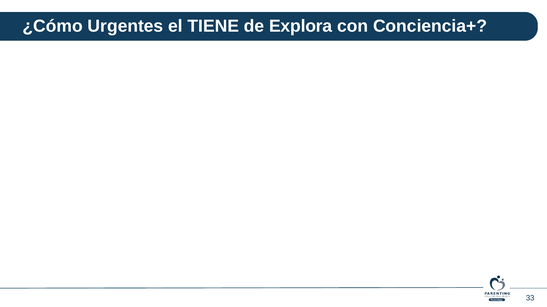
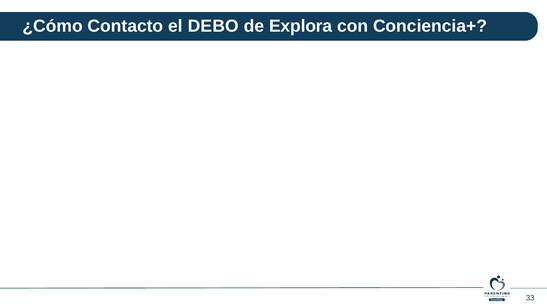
Urgentes: Urgentes -> Contacto
TIENE: TIENE -> DEBO
